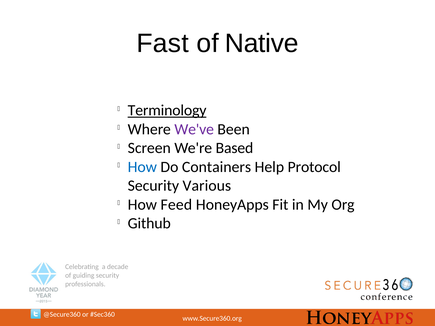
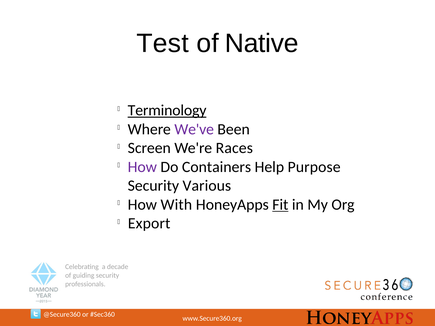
Fast: Fast -> Test
Based: Based -> Races
How at (142, 167) colour: blue -> purple
Protocol: Protocol -> Purpose
Feed: Feed -> With
Fit underline: none -> present
Github: Github -> Export
